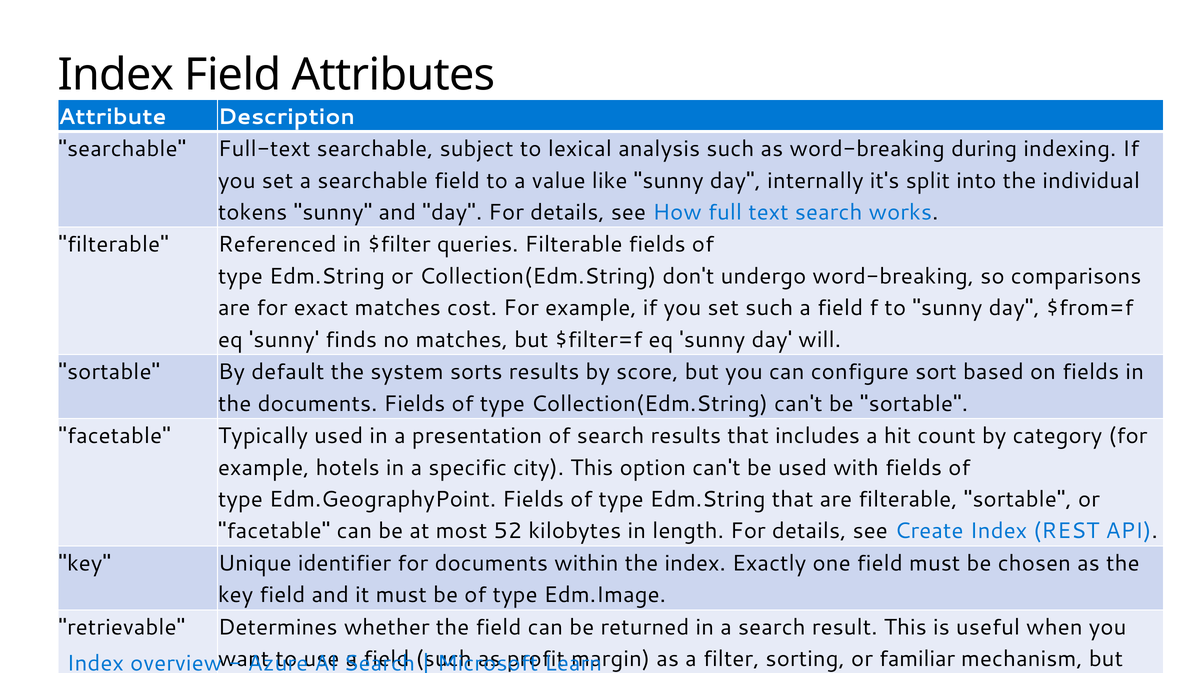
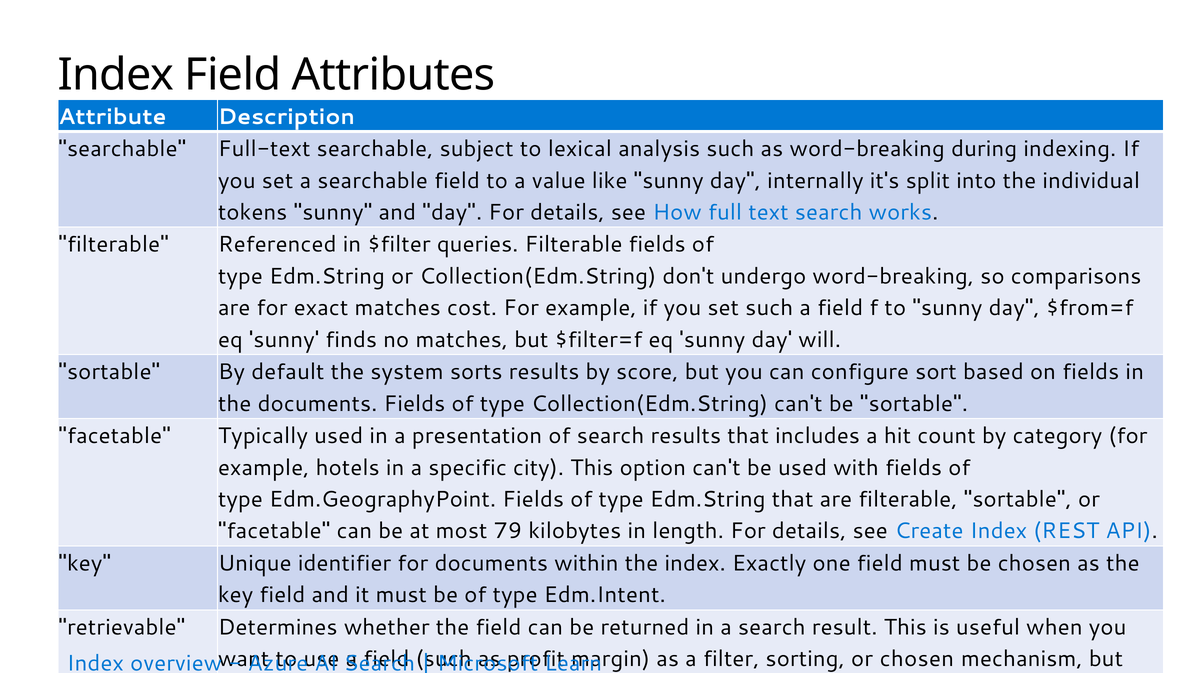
52: 52 -> 79
Edm.Image: Edm.Image -> Edm.Intent
or familiar: familiar -> chosen
